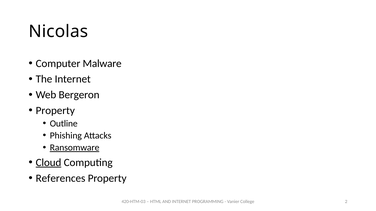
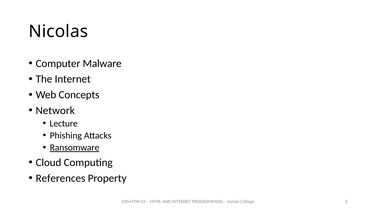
Bergeron: Bergeron -> Concepts
Property at (55, 111): Property -> Network
Outline: Outline -> Lecture
Cloud underline: present -> none
